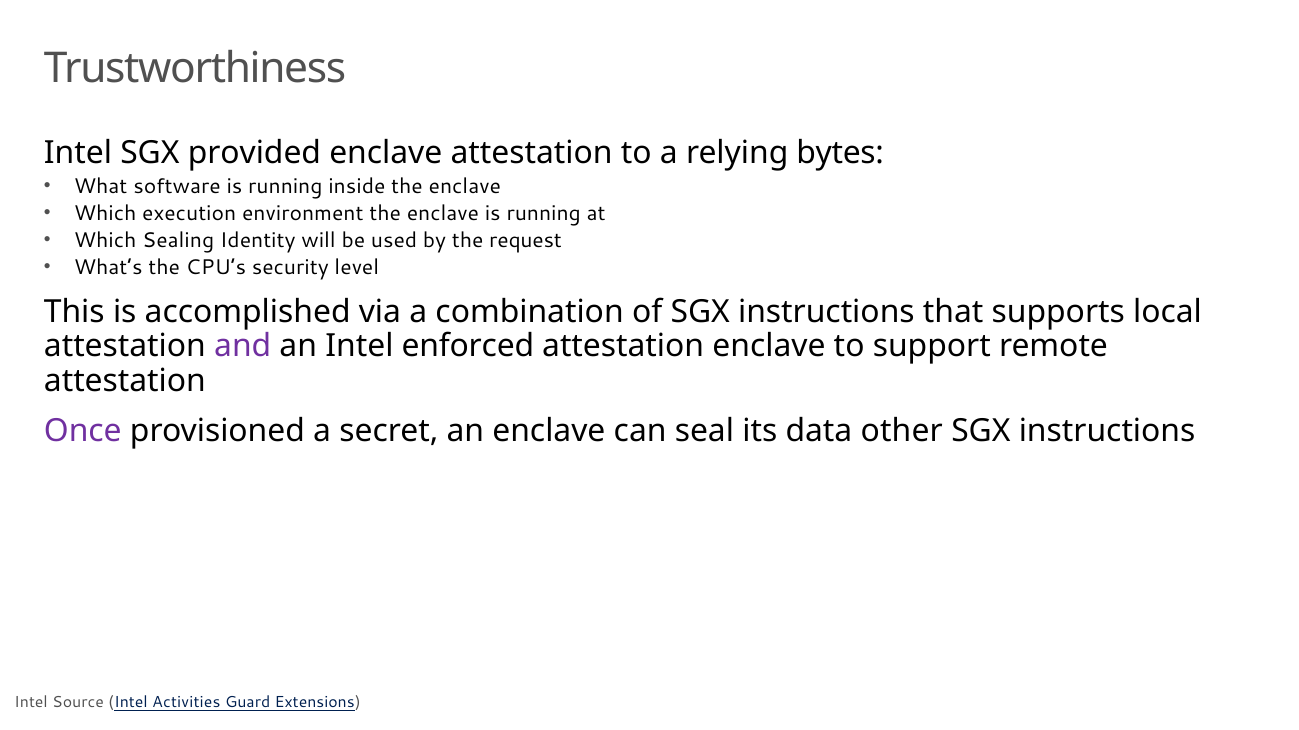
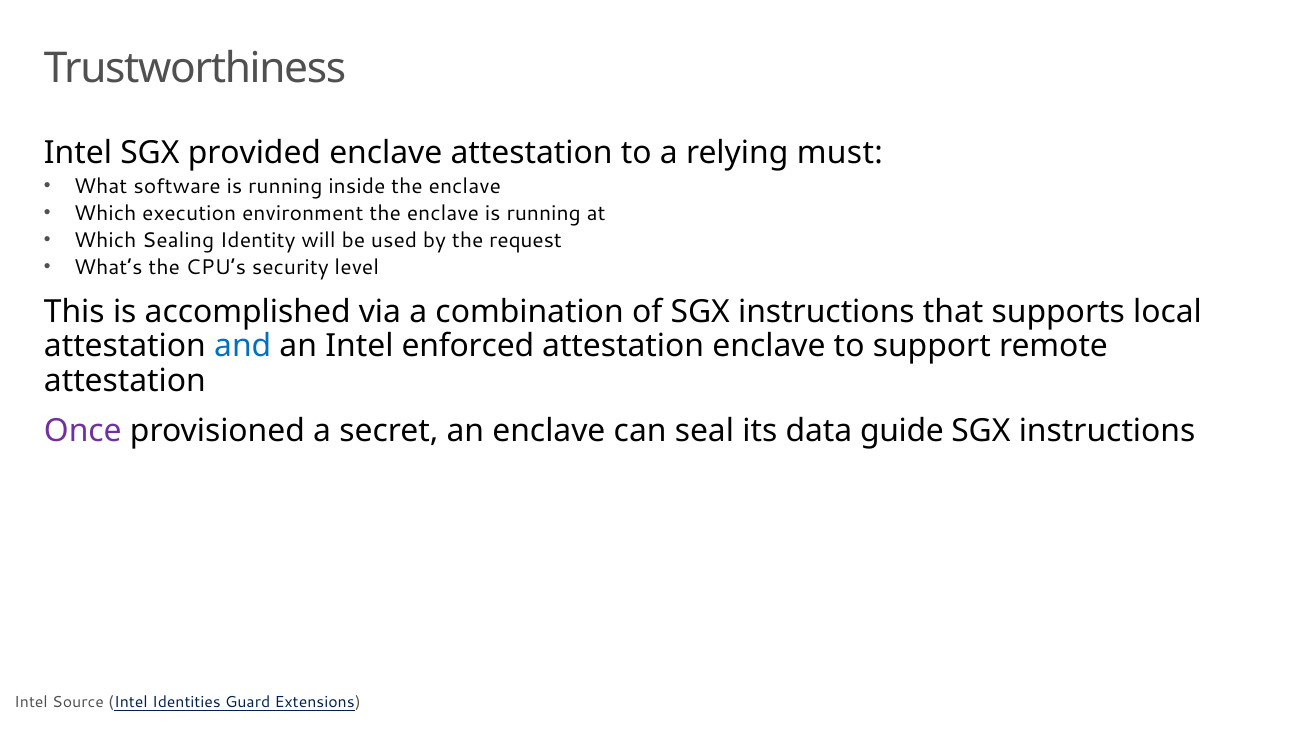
bytes: bytes -> must
and colour: purple -> blue
other: other -> guide
Activities: Activities -> Identities
